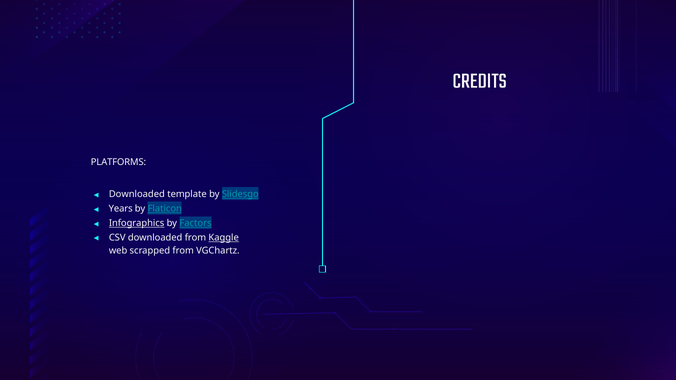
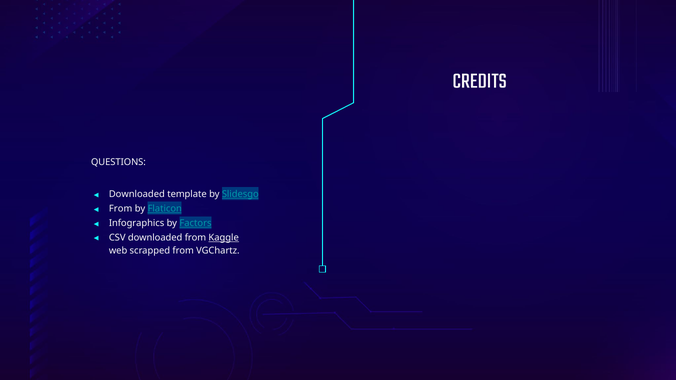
PLATFORMS: PLATFORMS -> QUESTIONS
Years at (121, 209): Years -> From
Infographics underline: present -> none
